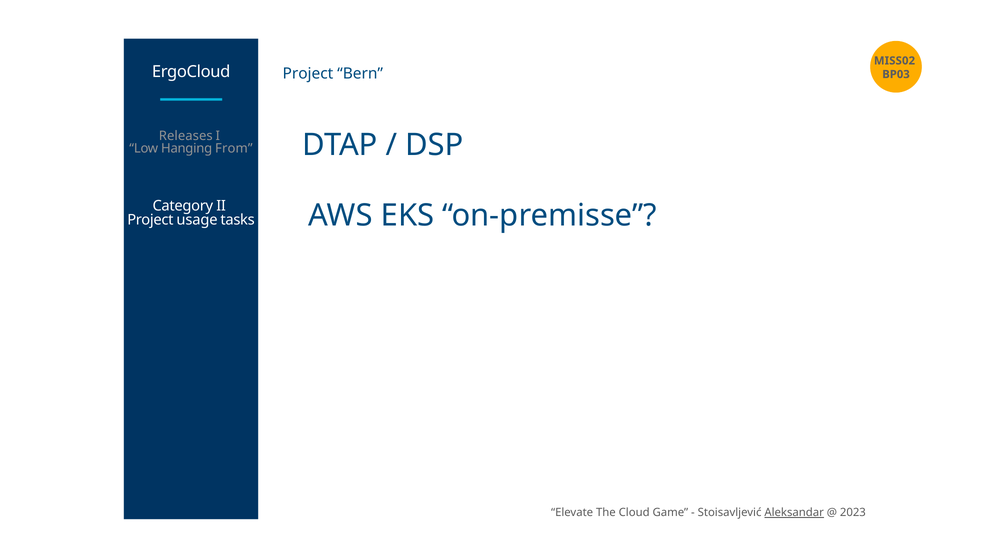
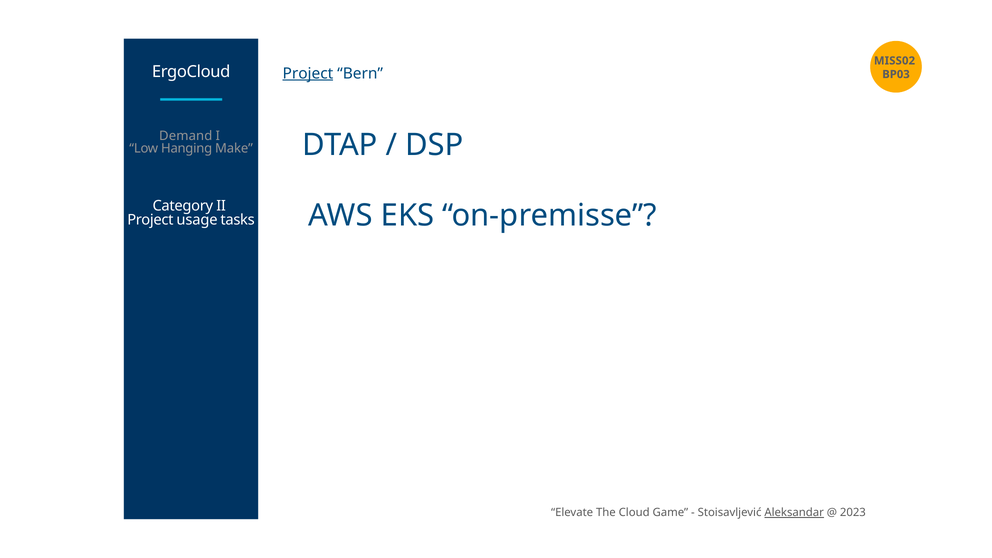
Project at (308, 74) underline: none -> present
Releases: Releases -> Demand
From: From -> Make
